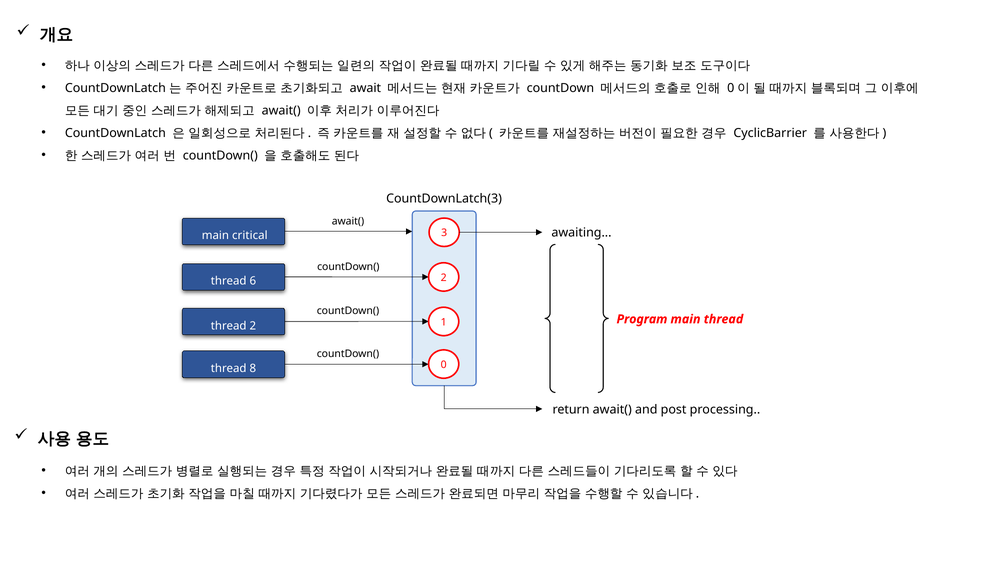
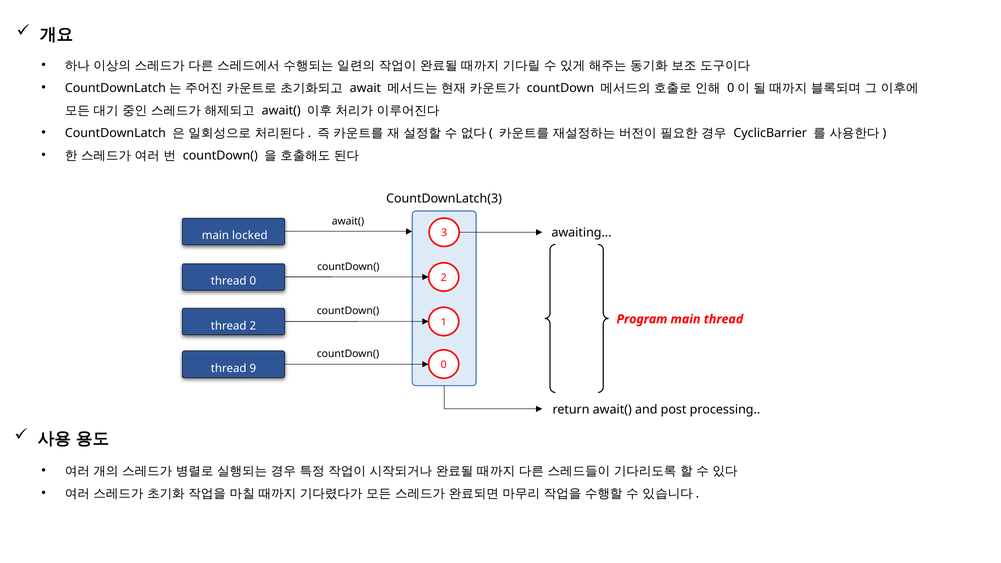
critical: critical -> locked
thread 6: 6 -> 0
8: 8 -> 9
